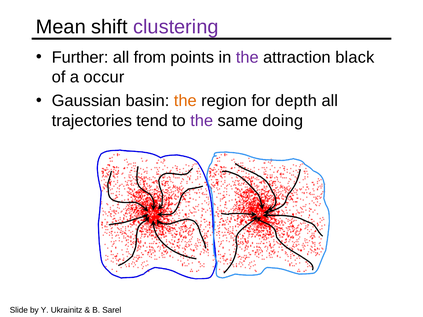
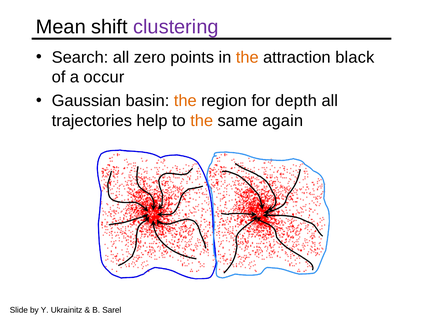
Further: Further -> Search
from: from -> zero
the at (247, 58) colour: purple -> orange
tend: tend -> help
the at (202, 121) colour: purple -> orange
doing: doing -> again
